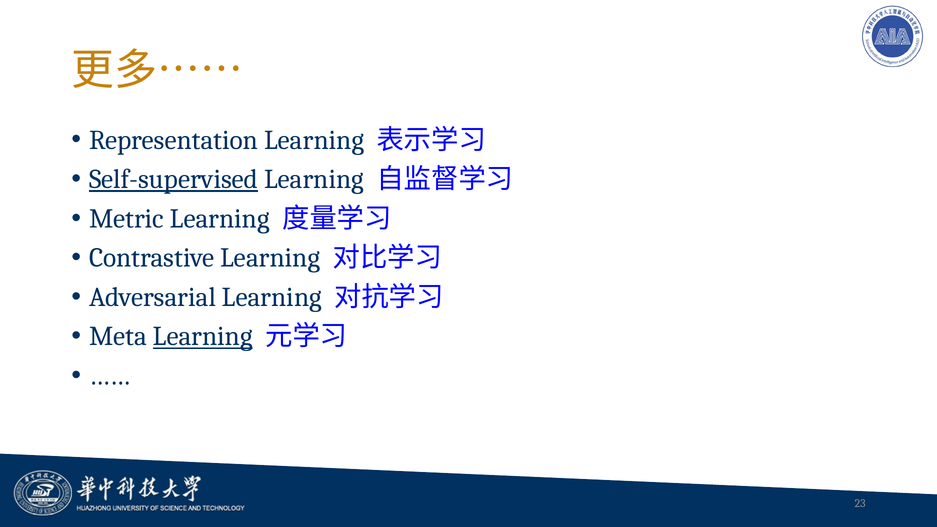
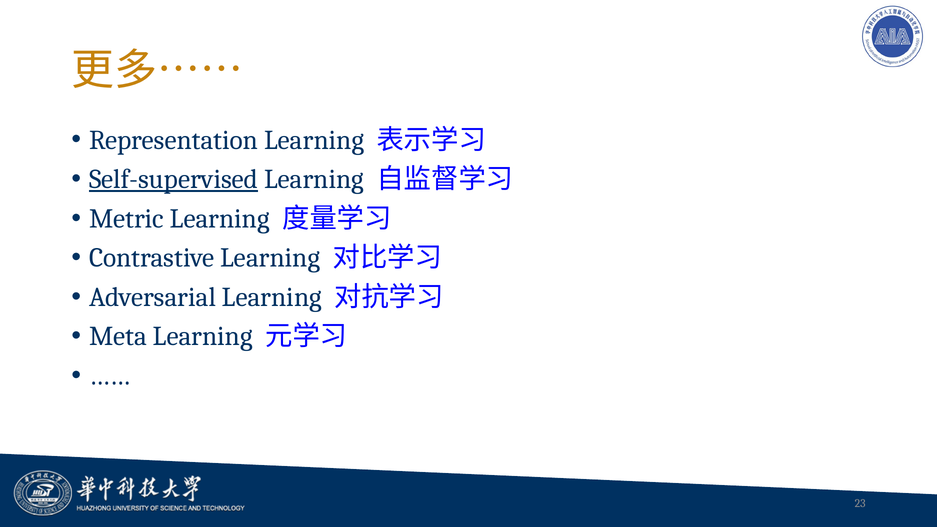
Learning at (203, 336) underline: present -> none
